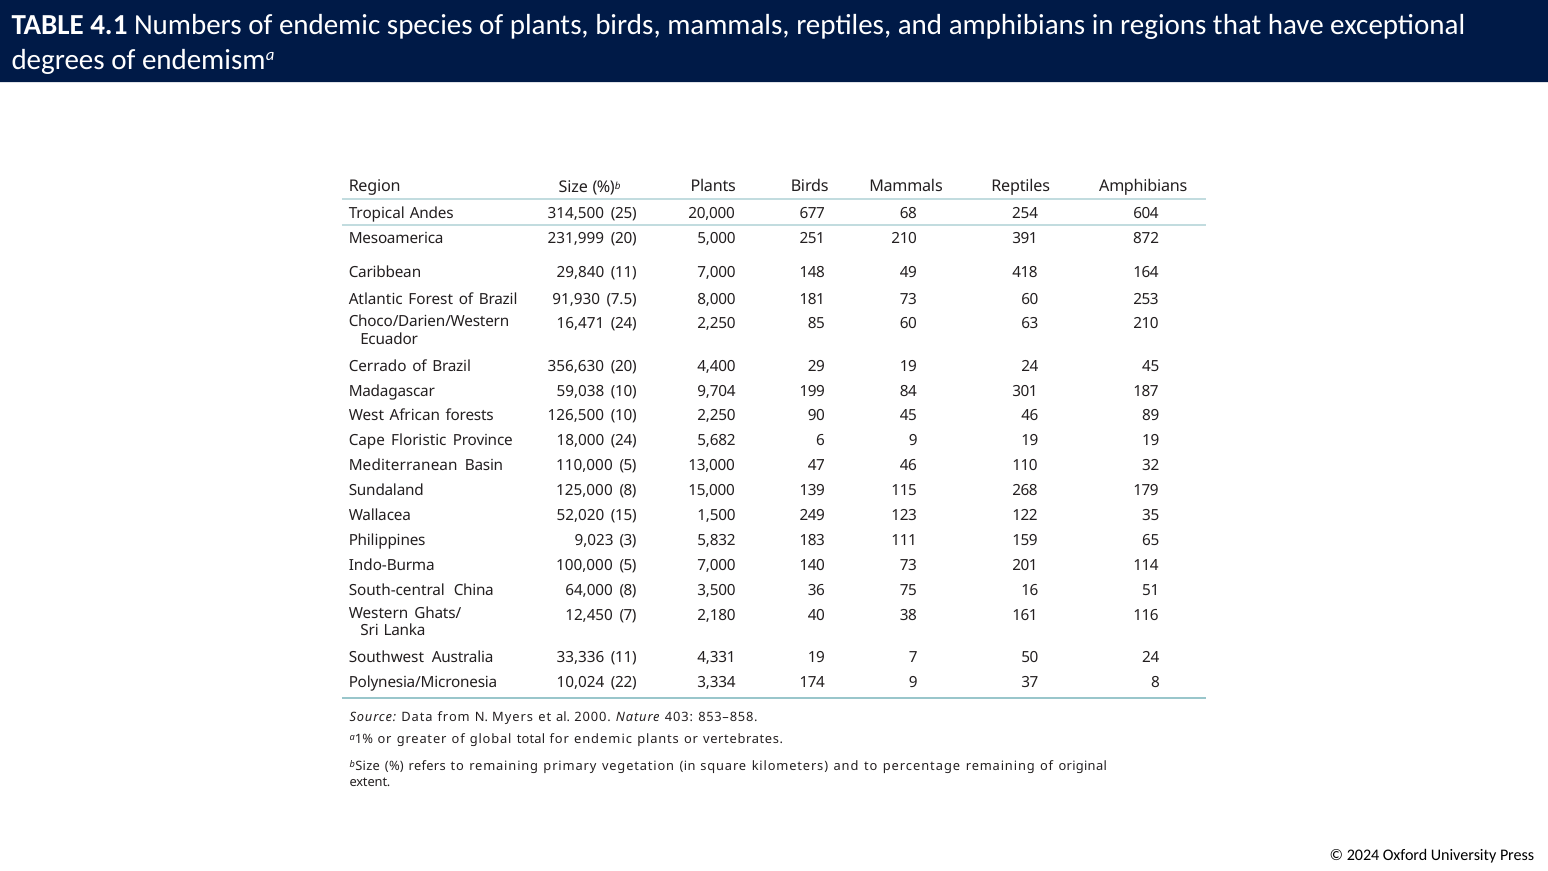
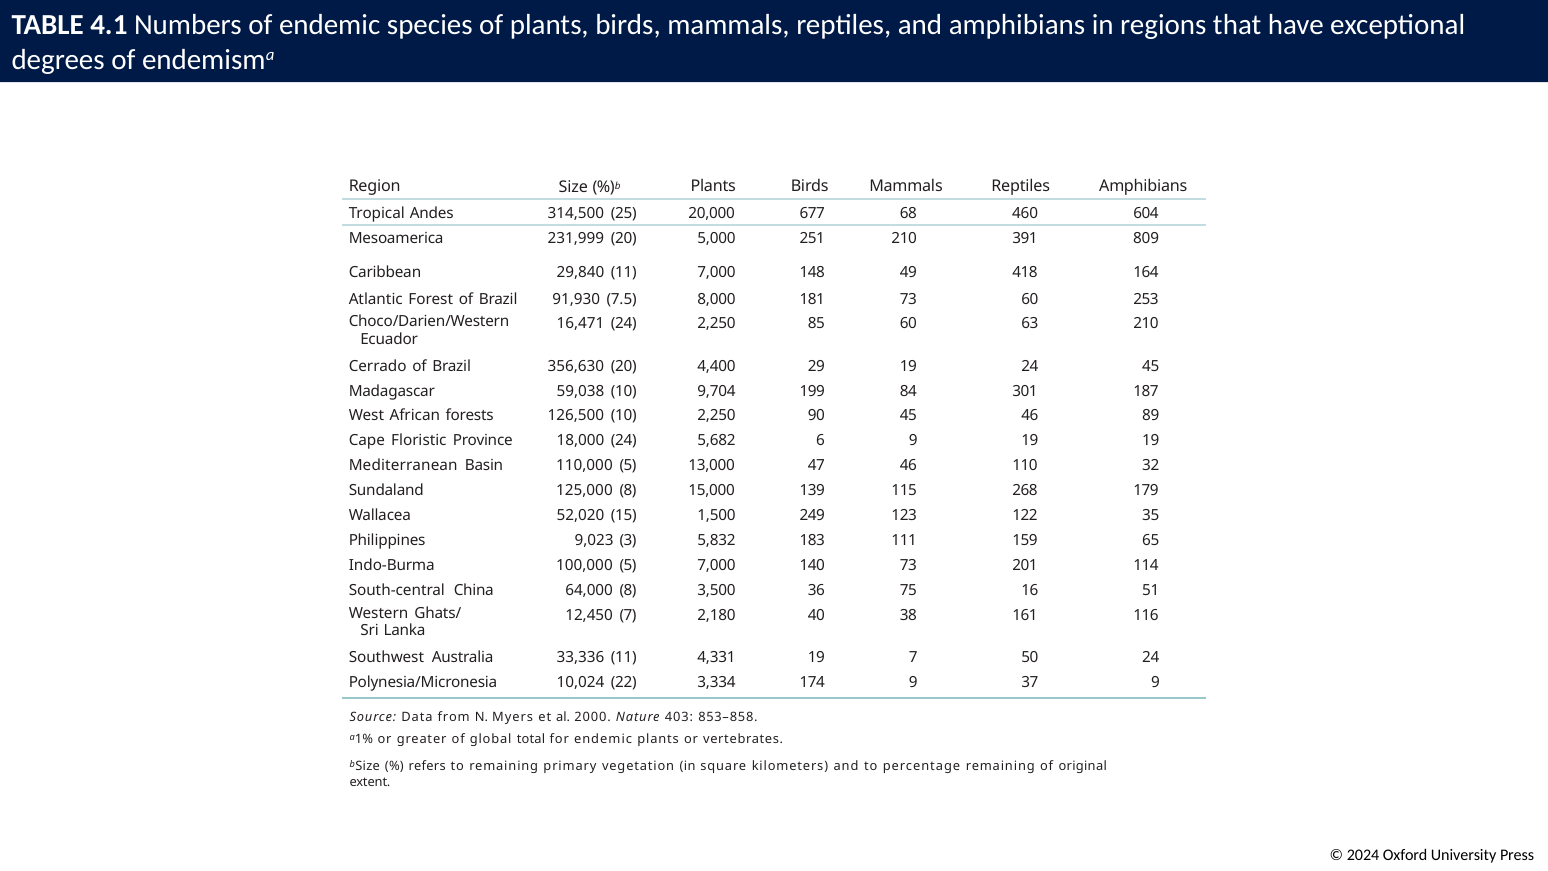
254: 254 -> 460
872: 872 -> 809
37 8: 8 -> 9
